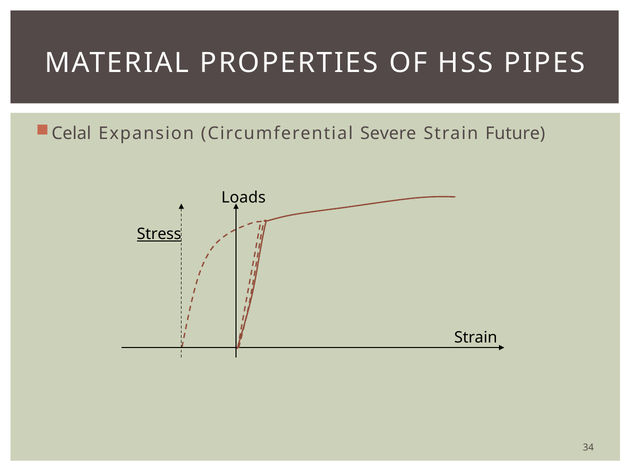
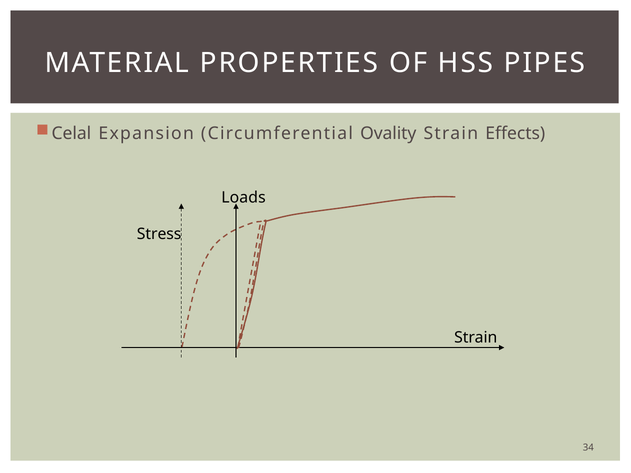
Severe: Severe -> Ovality
Future: Future -> Effects
Stress underline: present -> none
